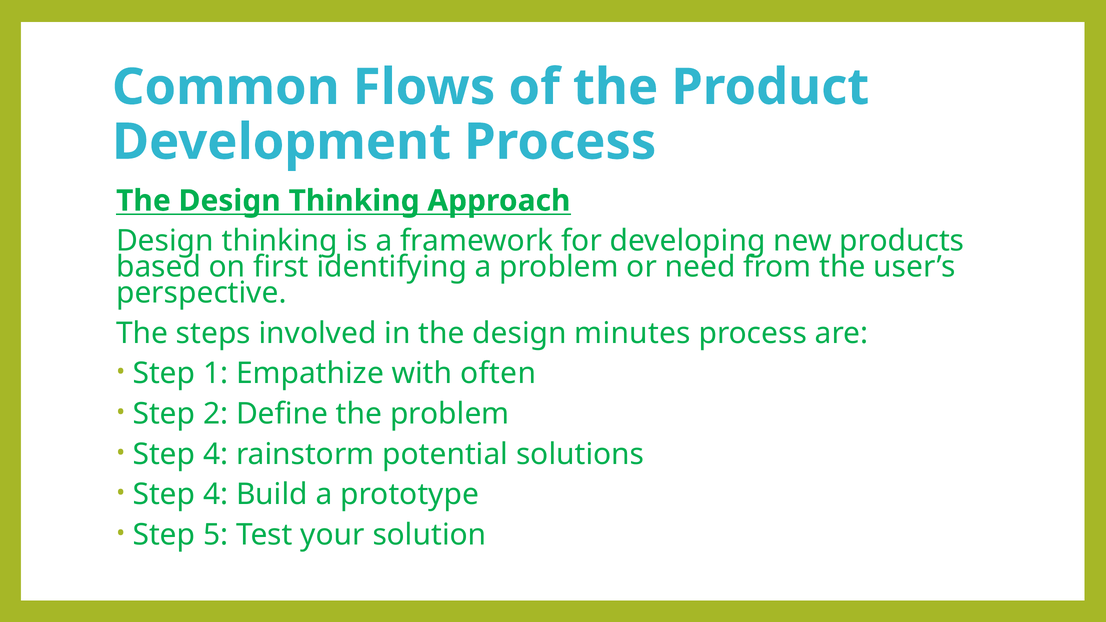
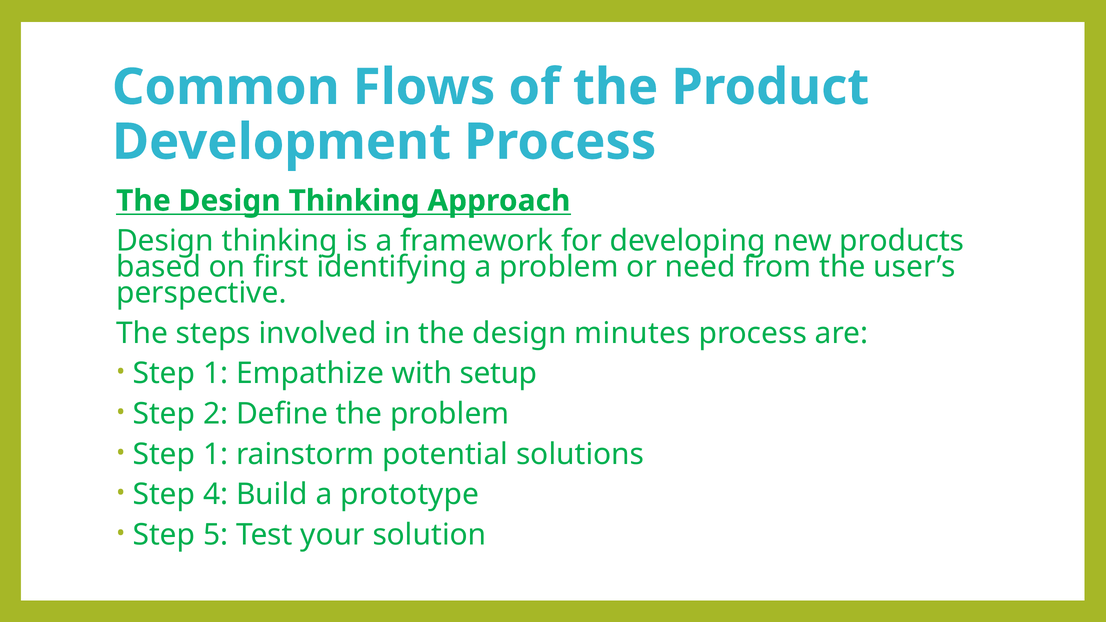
often: often -> setup
4 at (216, 454): 4 -> 1
